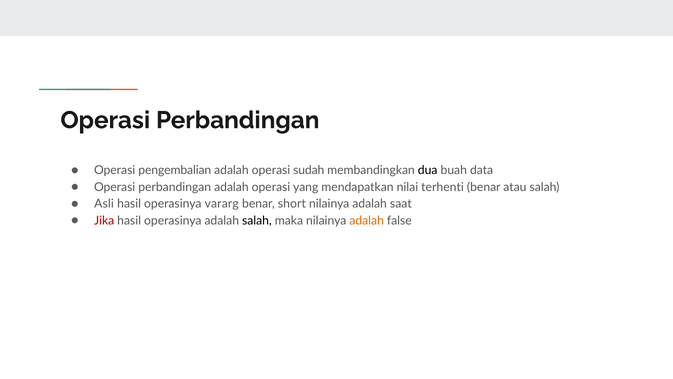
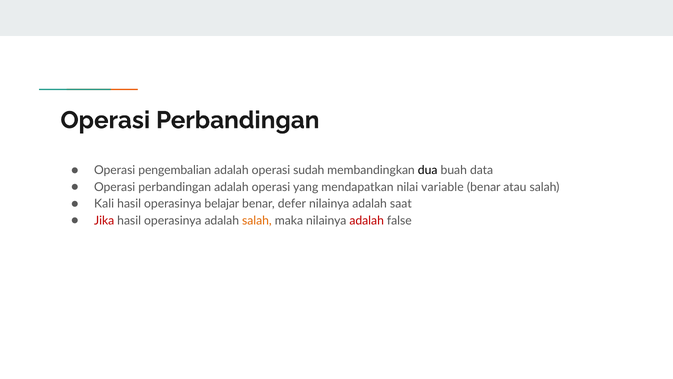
terhenti: terhenti -> variable
Asli: Asli -> Kali
vararg: vararg -> belajar
short: short -> defer
salah at (257, 220) colour: black -> orange
adalah at (367, 220) colour: orange -> red
